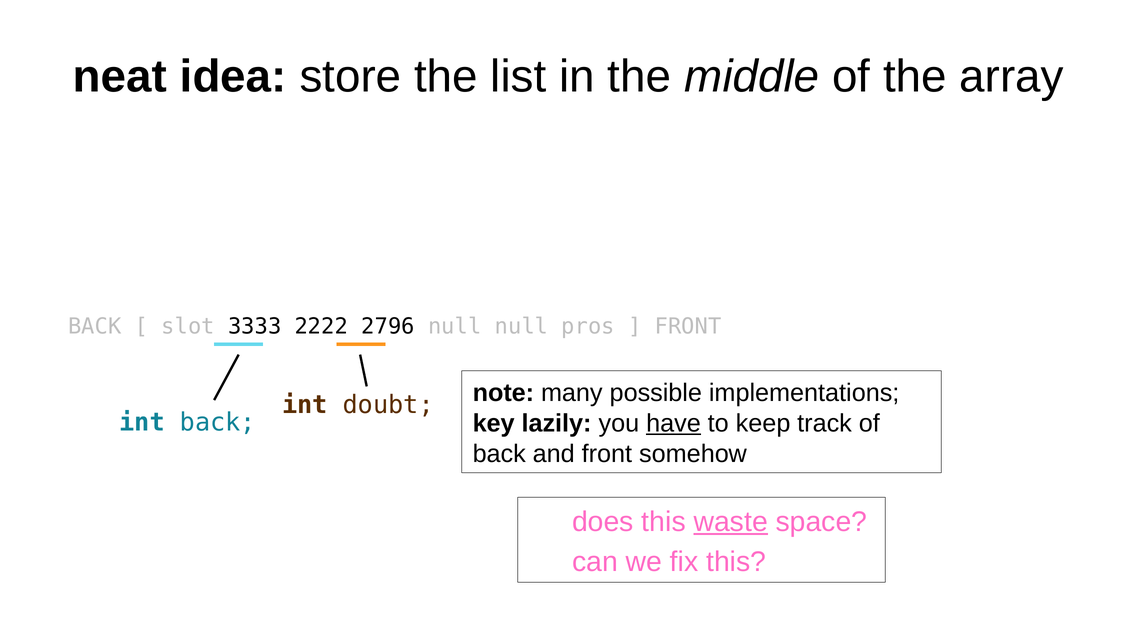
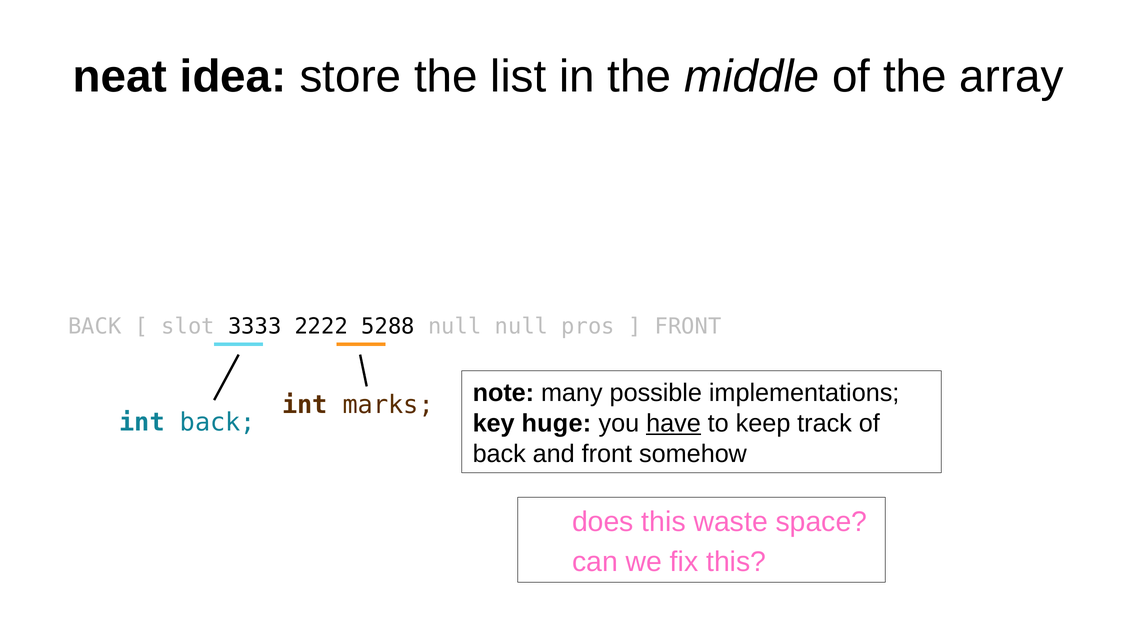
2796: 2796 -> 5288
doubt: doubt -> marks
lazily: lazily -> huge
waste underline: present -> none
